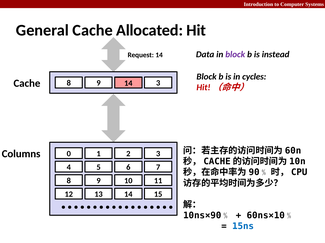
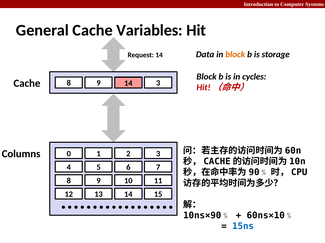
Allocated: Allocated -> Variables
block at (235, 55) colour: purple -> orange
instead: instead -> storage
